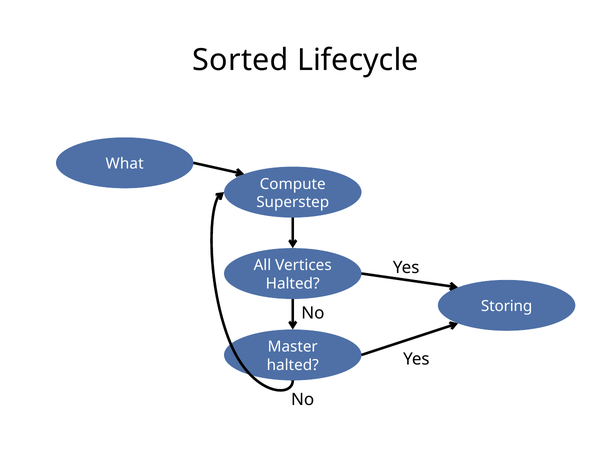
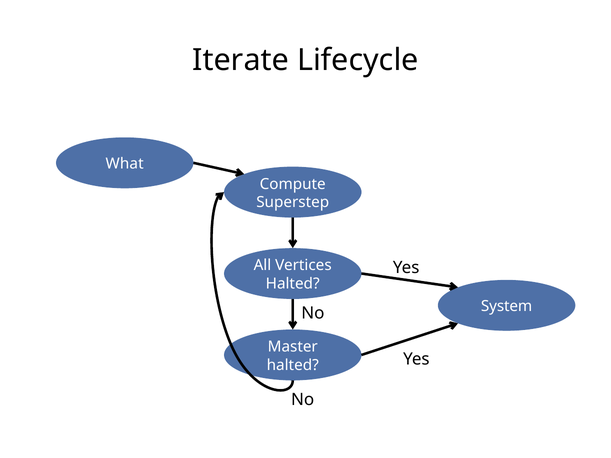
Sorted: Sorted -> Iterate
Storing: Storing -> System
